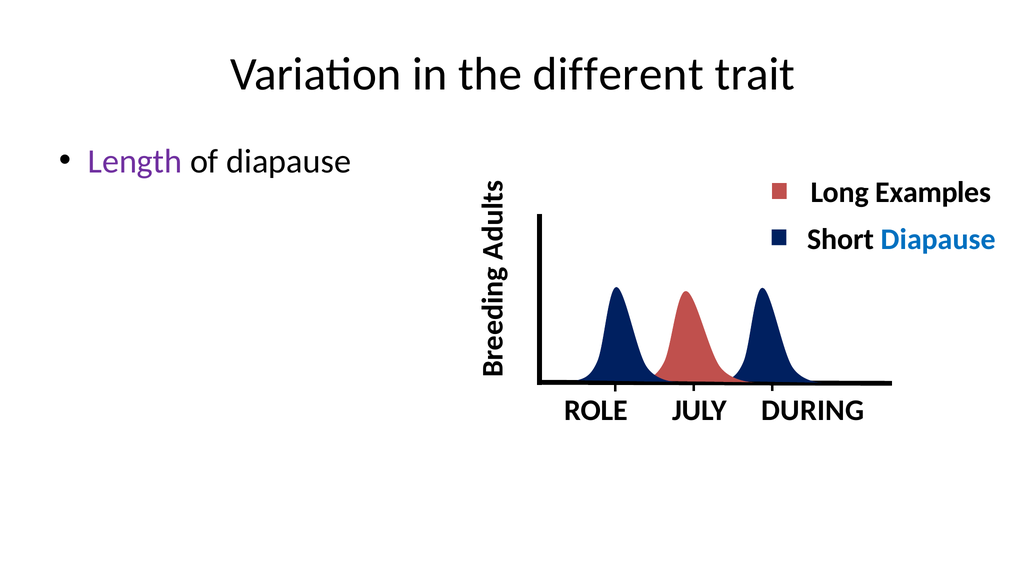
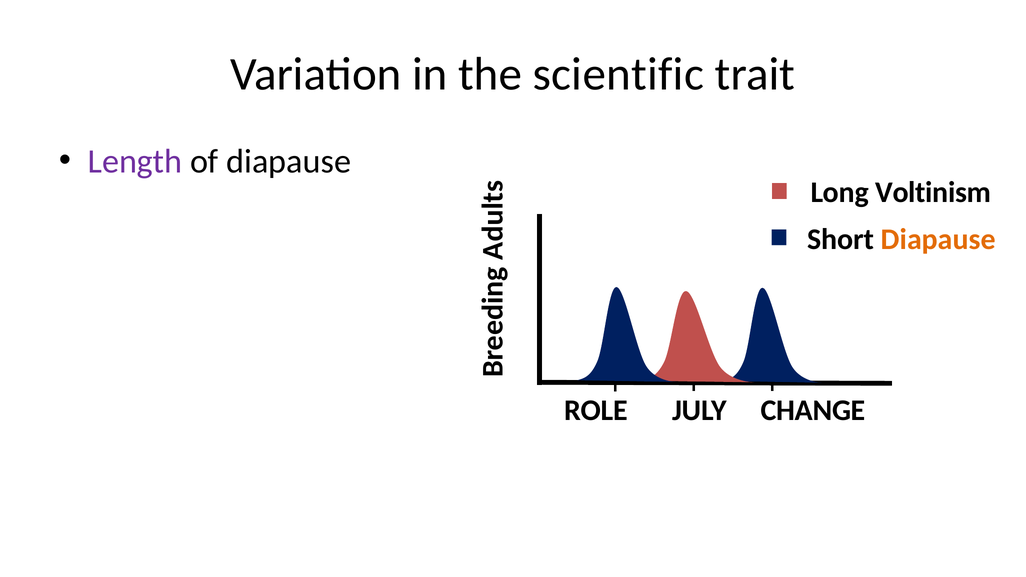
the different: different -> scientific
Examples: Examples -> Voltinism
Diapause at (938, 239) colour: blue -> orange
DURING: DURING -> CHANGE
